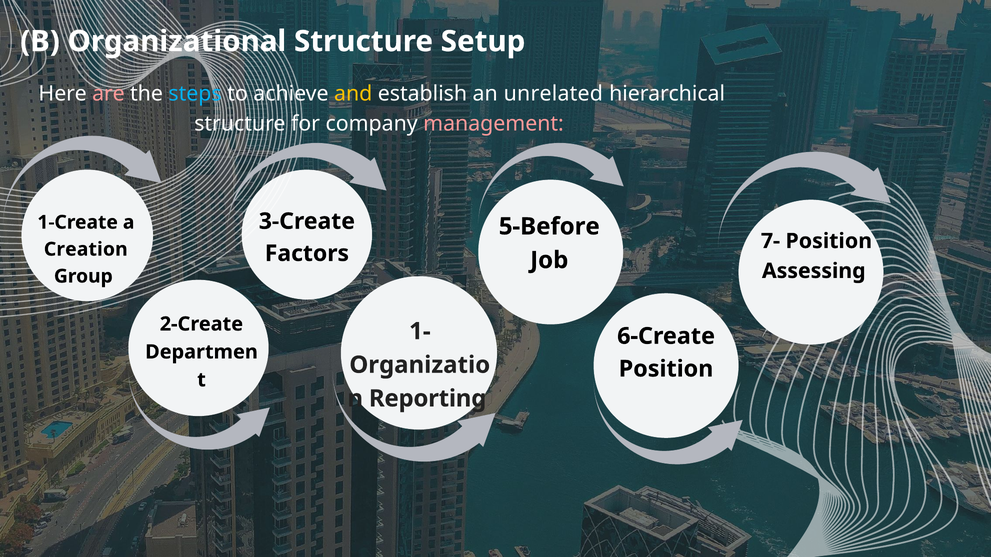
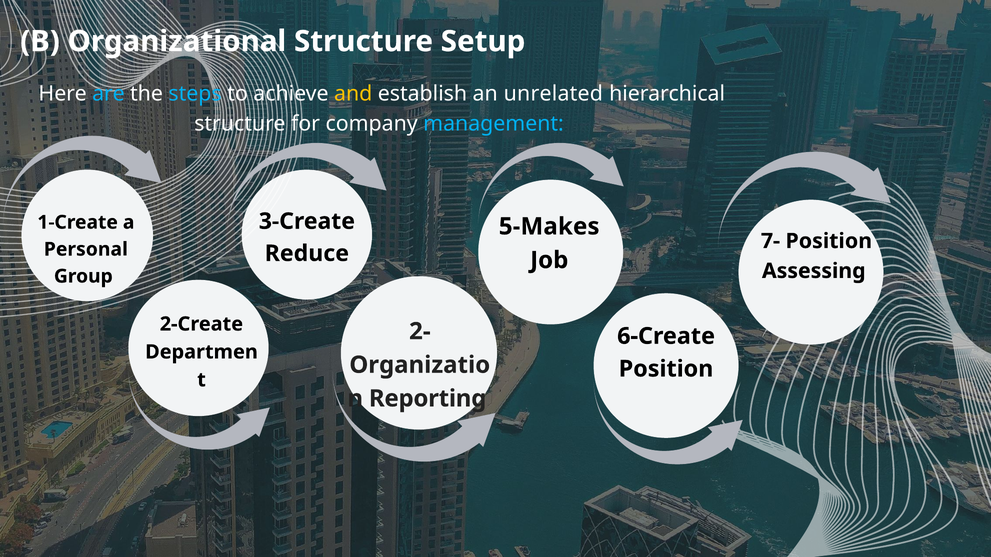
are colour: pink -> light blue
management colour: pink -> light blue
5-Before: 5-Before -> 5-Makes
Creation: Creation -> Personal
Factors: Factors -> Reduce
1-: 1- -> 2-
